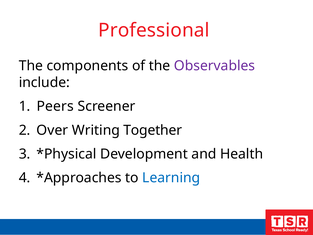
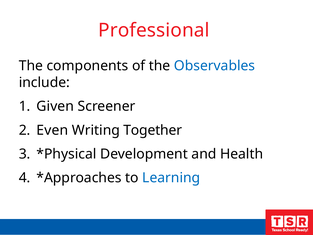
Observables colour: purple -> blue
Peers: Peers -> Given
Over: Over -> Even
